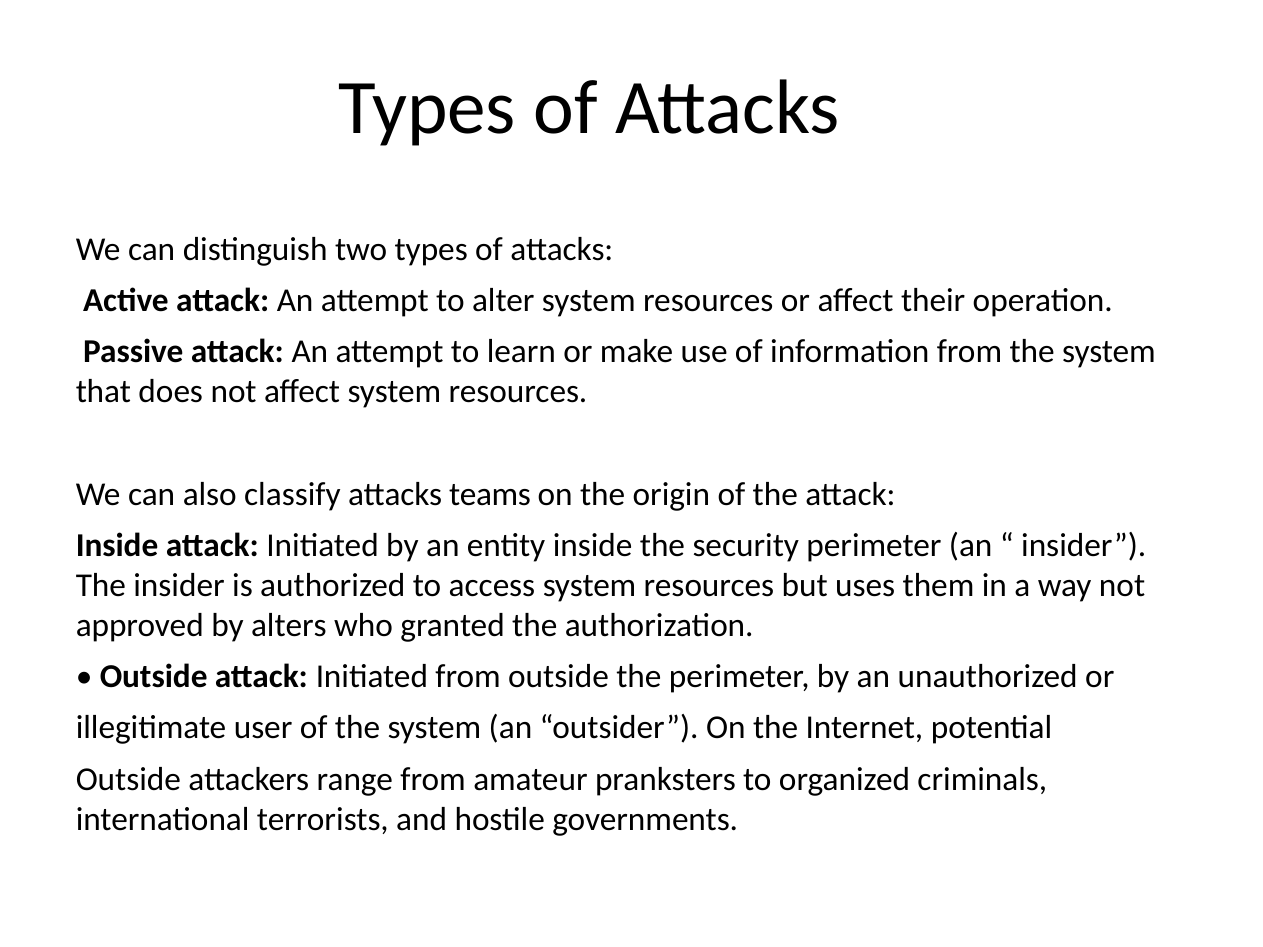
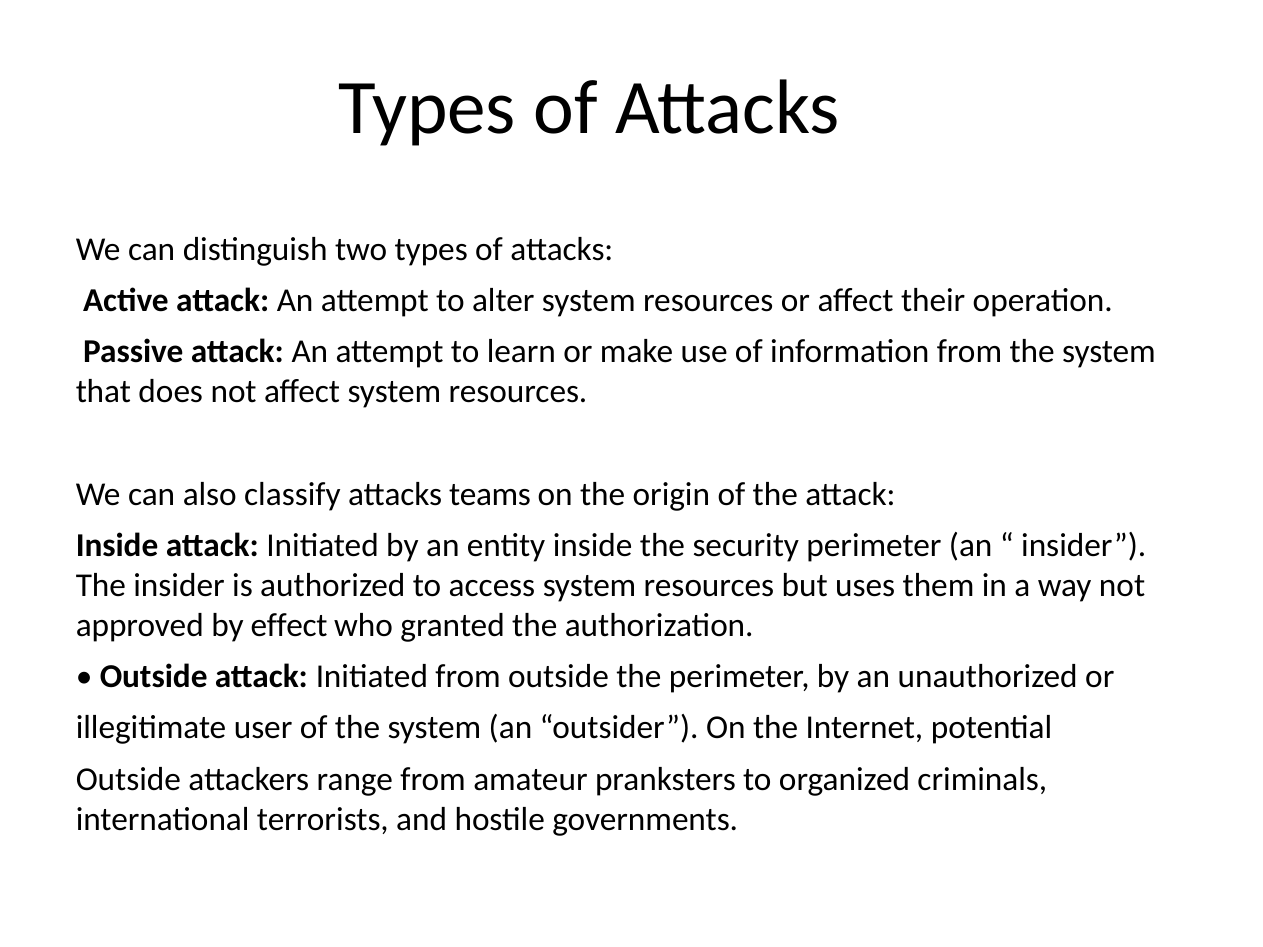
alters: alters -> effect
